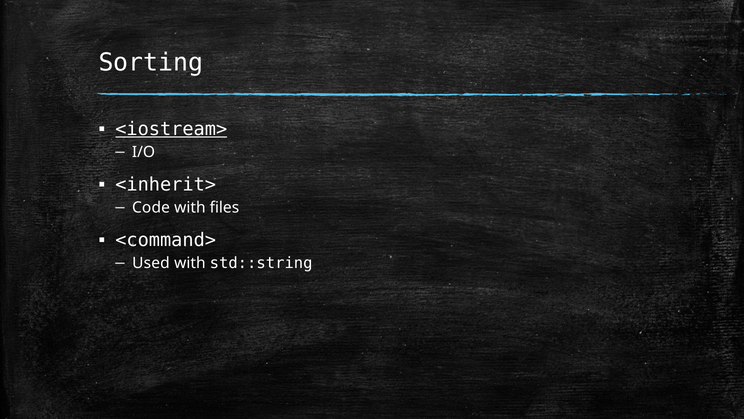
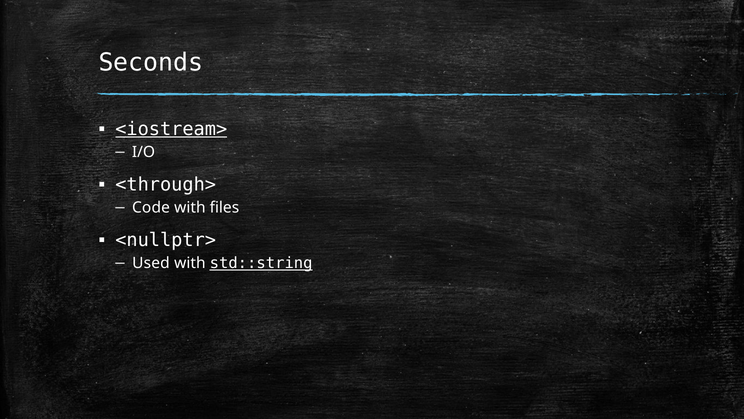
Sorting: Sorting -> Seconds
<inherit>: <inherit> -> <through>
<command>: <command> -> <nullptr>
std::string underline: none -> present
